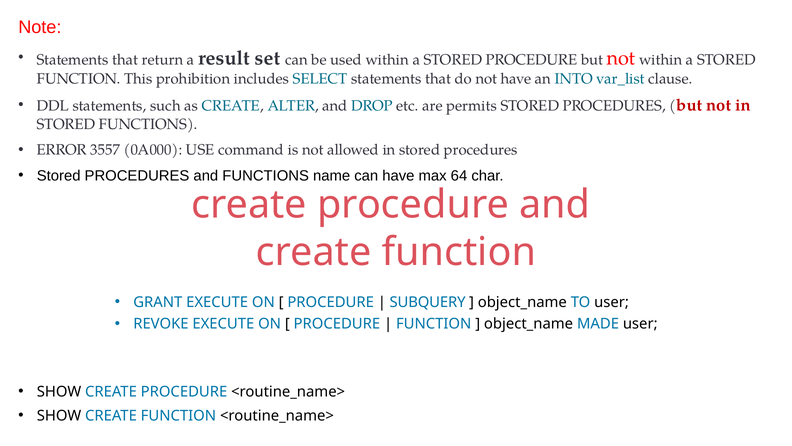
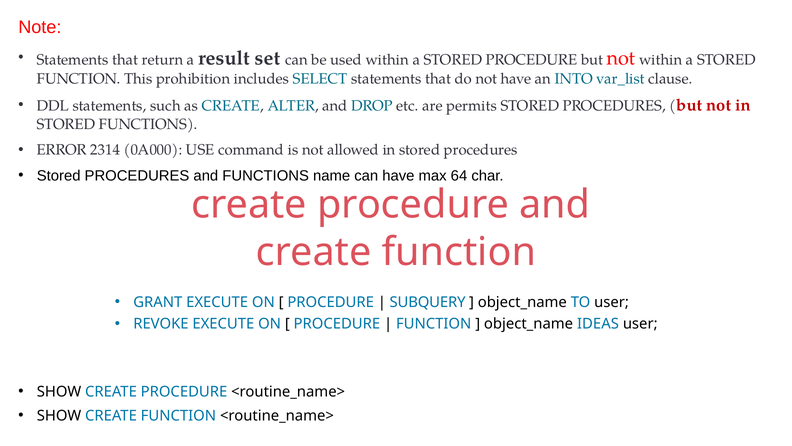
3557: 3557 -> 2314
MADE: MADE -> IDEAS
